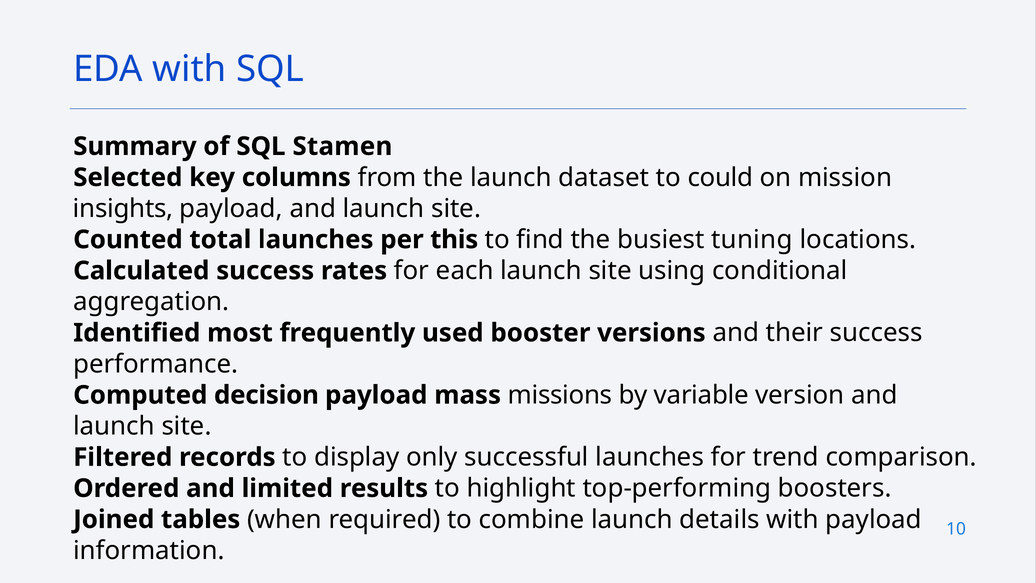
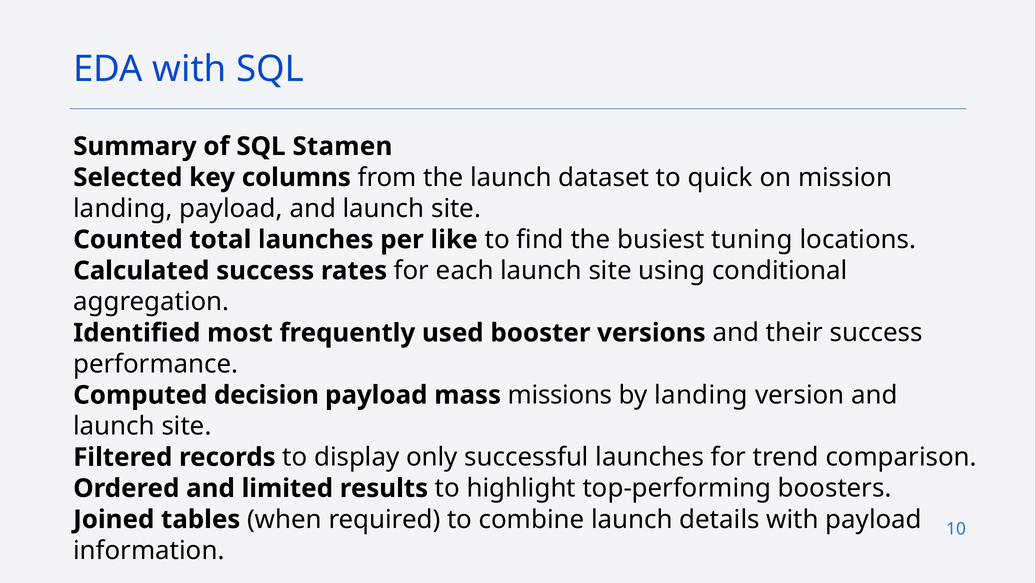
could: could -> quick
insights at (123, 208): insights -> landing
this: this -> like
by variable: variable -> landing
